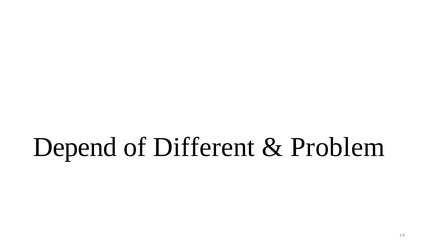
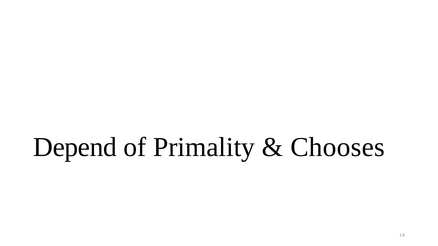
Different: Different -> Primality
Problem: Problem -> Chooses
